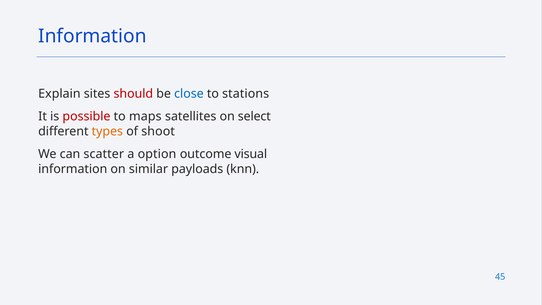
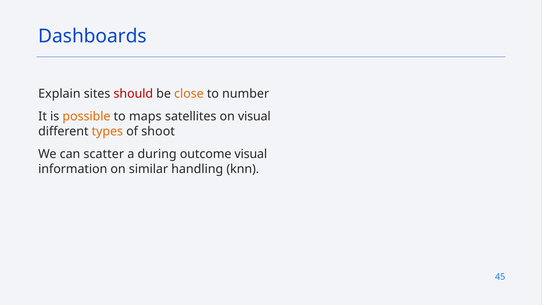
Information at (92, 36): Information -> Dashboards
close colour: blue -> orange
stations: stations -> number
possible colour: red -> orange
on select: select -> visual
option: option -> during
payloads: payloads -> handling
